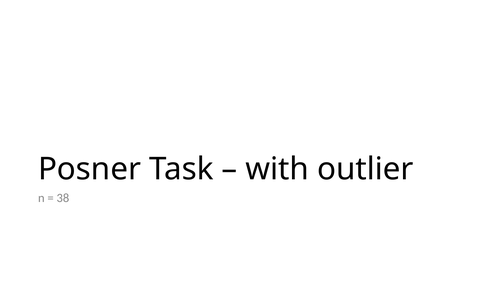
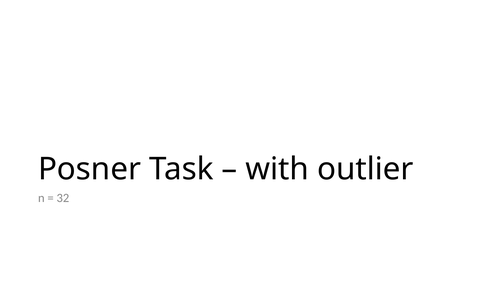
38: 38 -> 32
